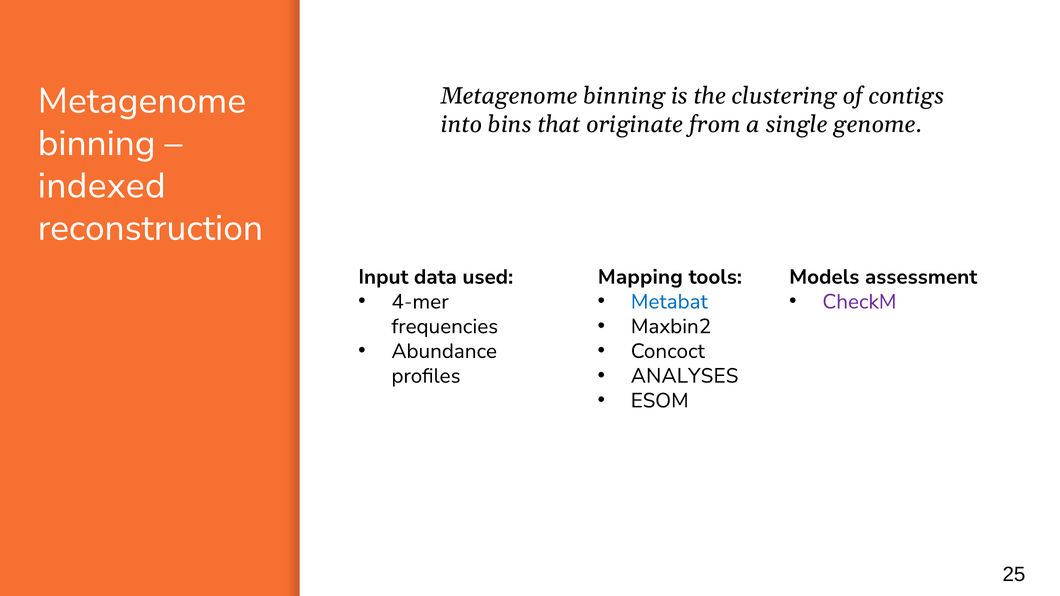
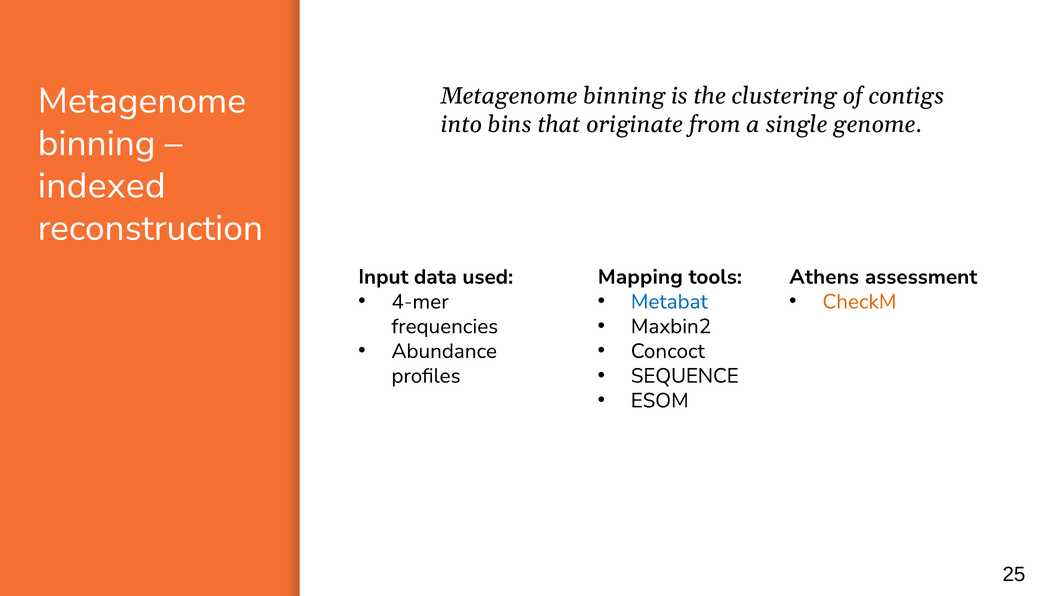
Models: Models -> Athens
CheckM colour: purple -> orange
ANALYSES: ANALYSES -> SEQUENCE
